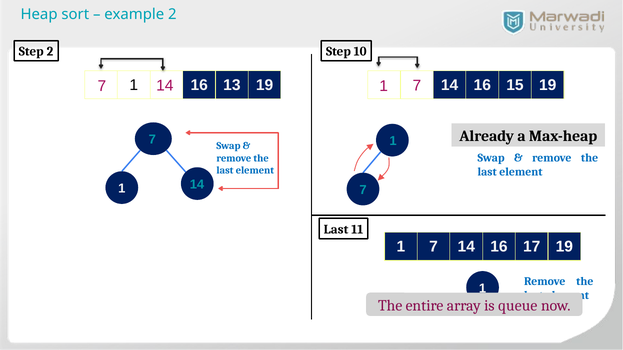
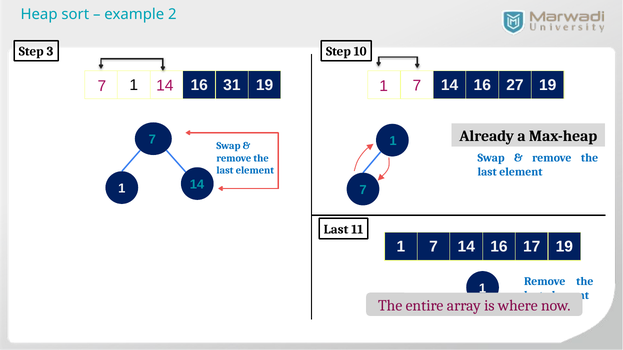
Step 2: 2 -> 3
13: 13 -> 31
15: 15 -> 27
queue: queue -> where
